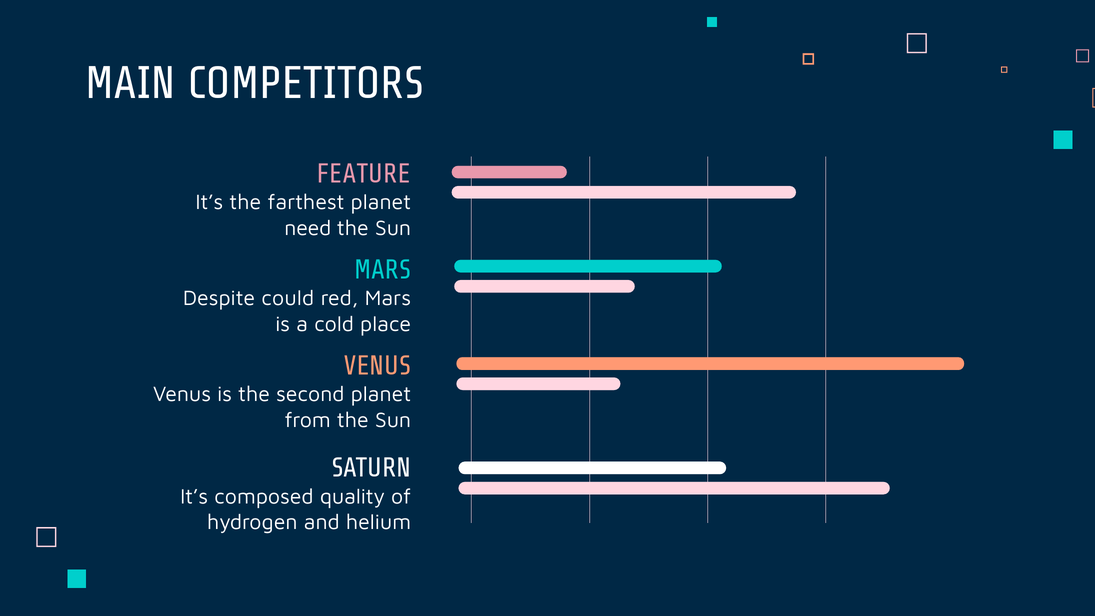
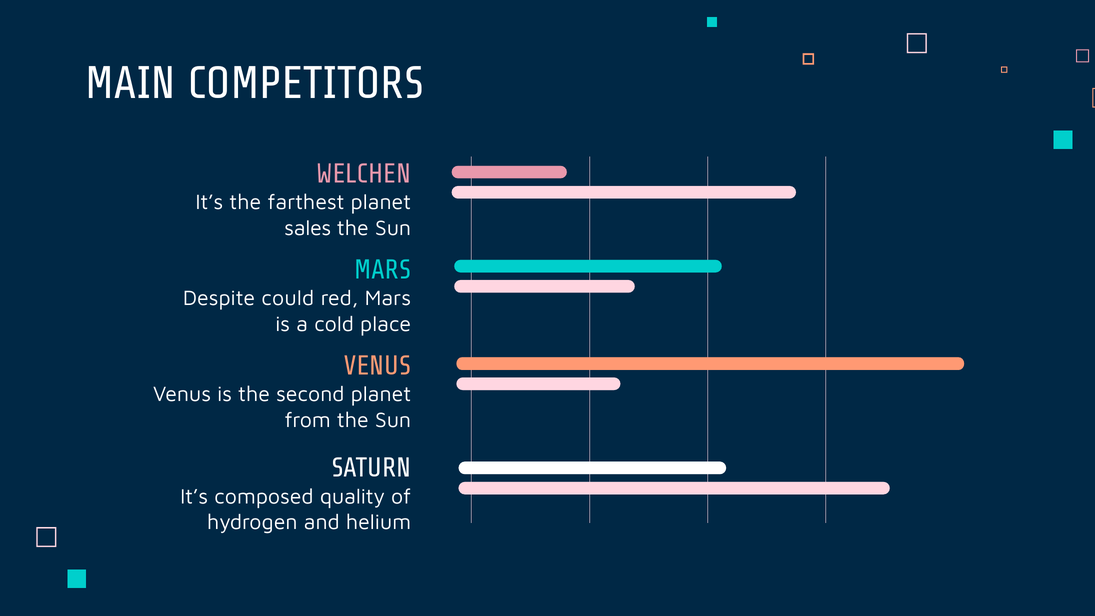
FEATURE: FEATURE -> WELCHEN
need: need -> sales
